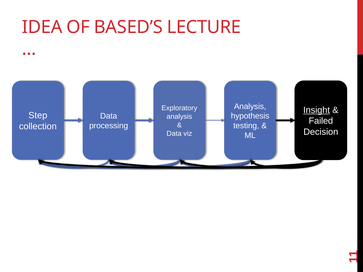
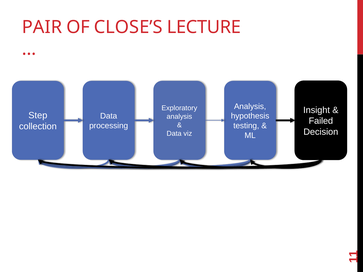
IDEA: IDEA -> PAIR
BASED’S: BASED’S -> CLOSE’S
Insight underline: present -> none
